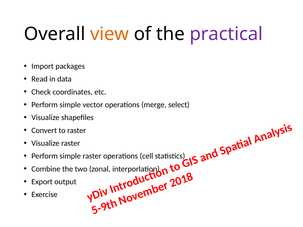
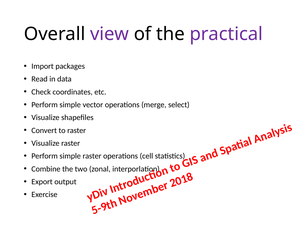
view colour: orange -> purple
